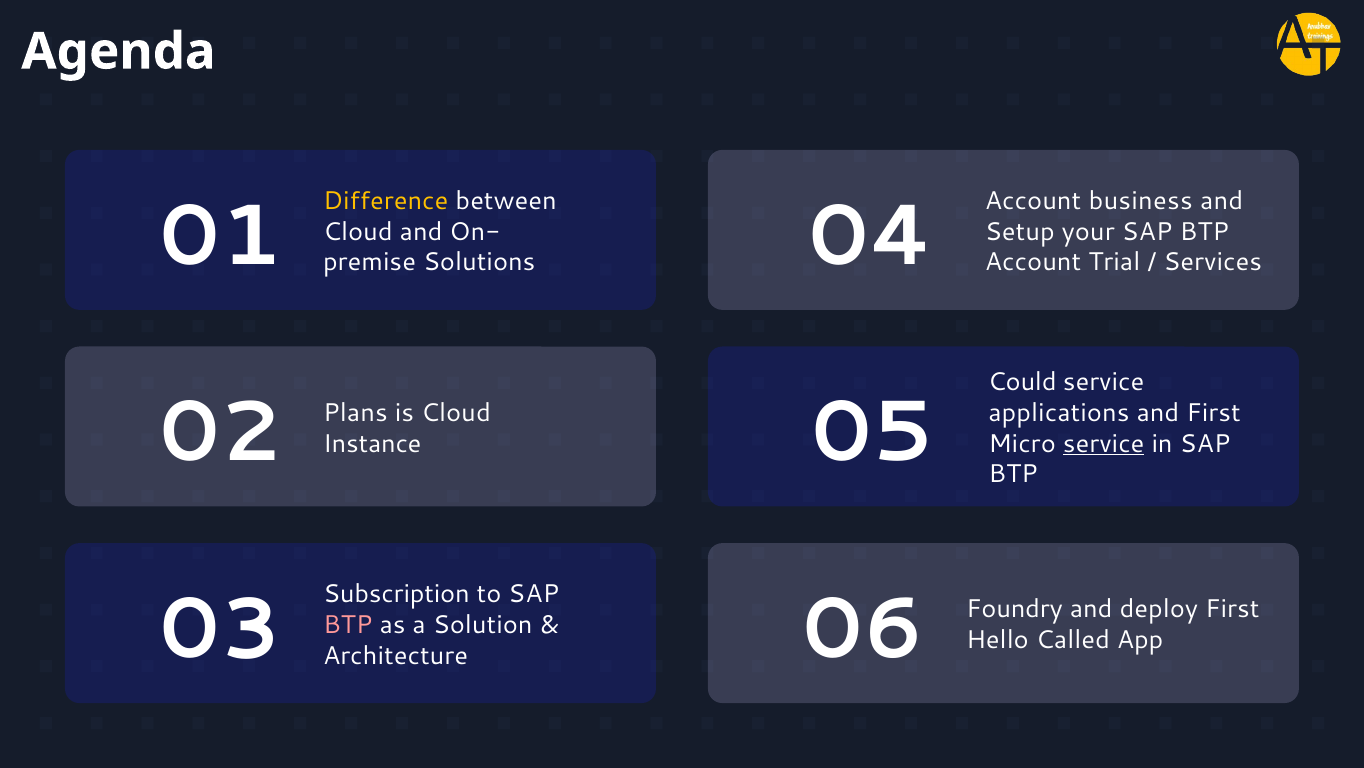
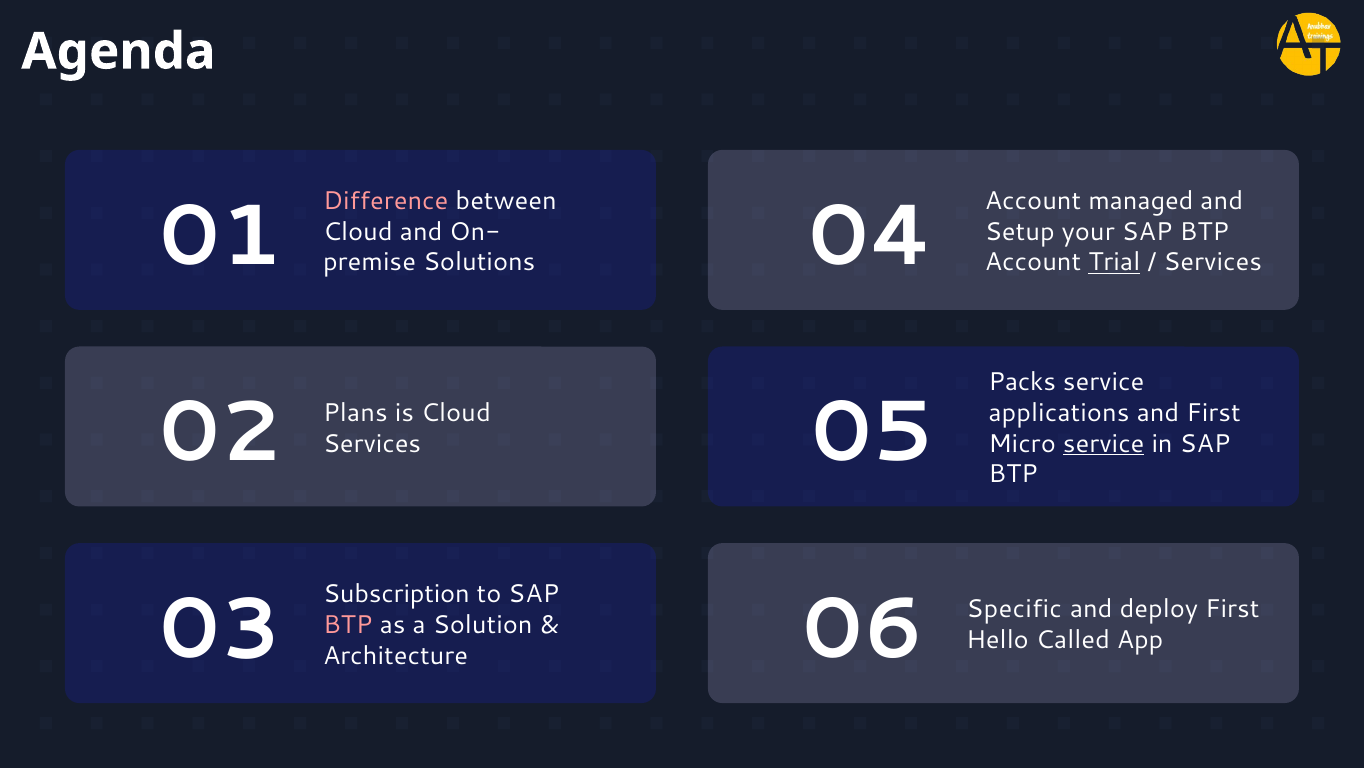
Difference colour: yellow -> pink
business: business -> managed
Trial underline: none -> present
Could: Could -> Packs
Instance at (372, 443): Instance -> Services
Foundry: Foundry -> Specific
